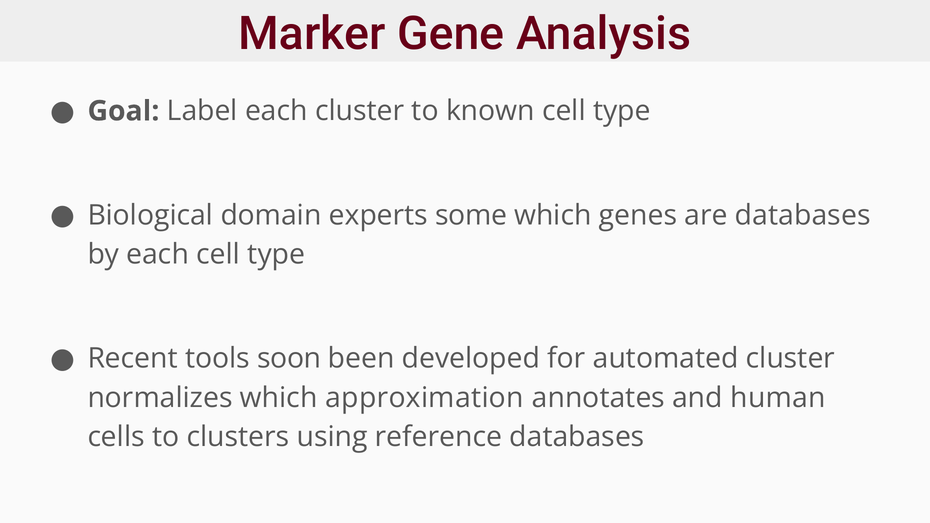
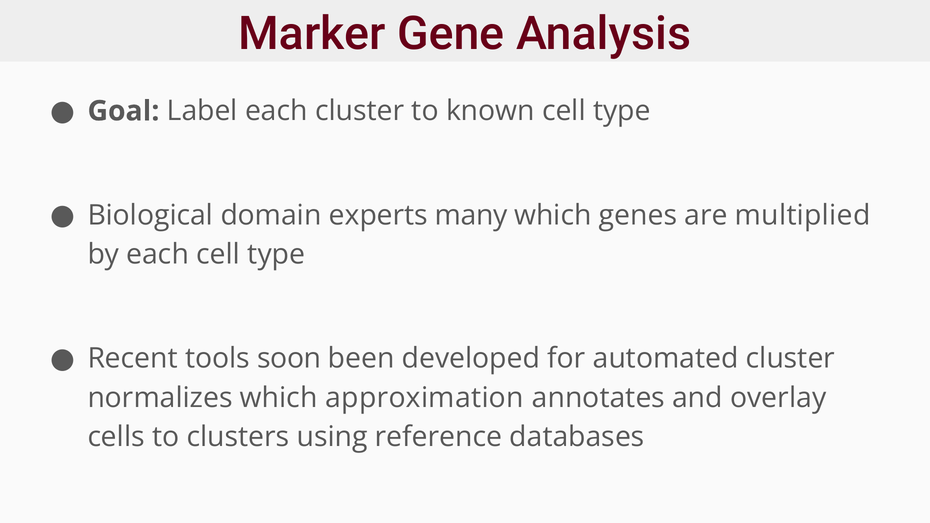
some: some -> many
are databases: databases -> multiplied
human: human -> overlay
